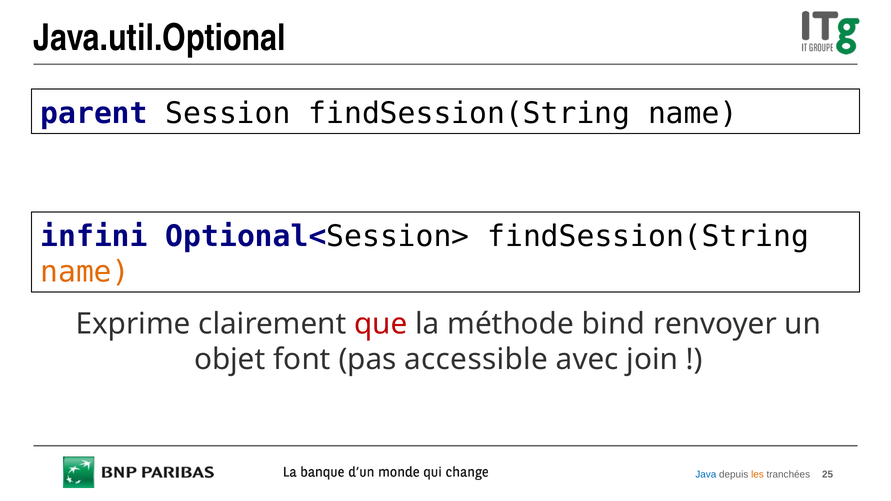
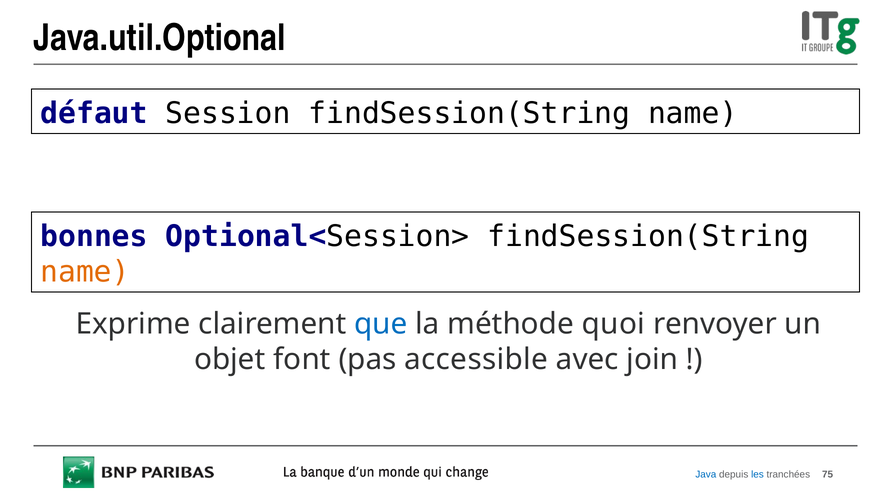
parent: parent -> défaut
infini: infini -> bonnes
que colour: red -> blue
bind: bind -> quoi
les colour: orange -> blue
25: 25 -> 75
